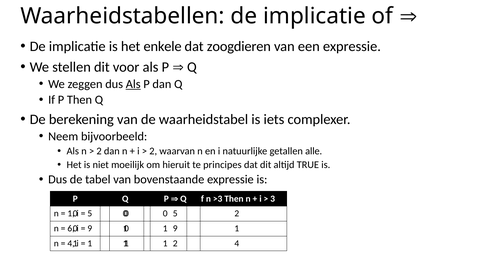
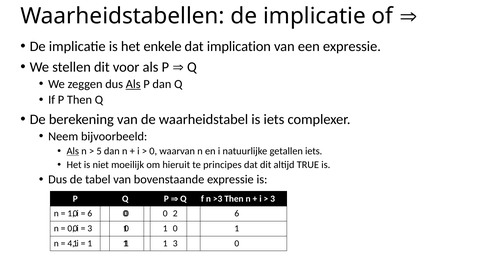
zoogdieren: zoogdieren -> implication
Als at (73, 151) underline: none -> present
2 at (99, 151): 2 -> 5
2 at (153, 151): 2 -> 0
getallen alle: alle -> iets
5 at (90, 214): 5 -> 6
5 at (175, 214): 5 -> 2
0 2: 2 -> 6
6 at (71, 229): 6 -> 0
9 at (90, 229): 9 -> 3
9 at (175, 229): 9 -> 0
2 at (175, 244): 2 -> 3
4 at (237, 244): 4 -> 0
